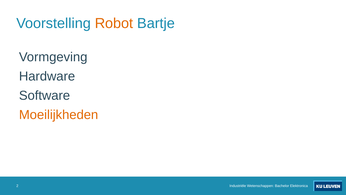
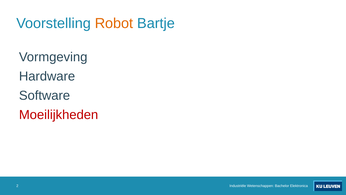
Moeilijkheden colour: orange -> red
